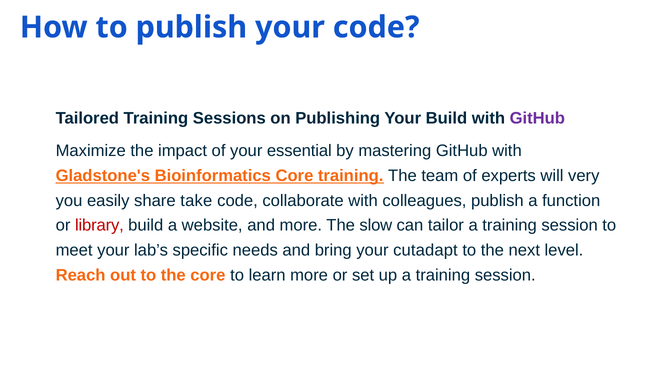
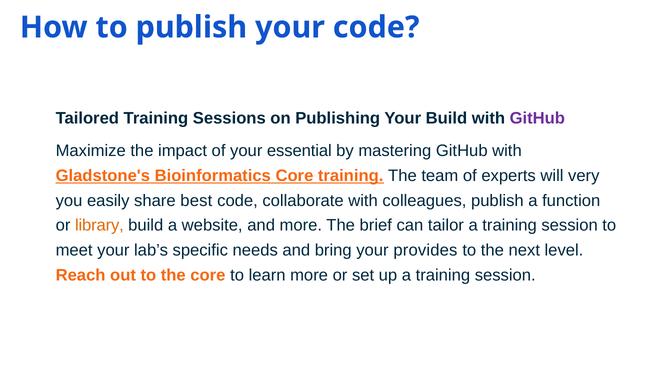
take: take -> best
library colour: red -> orange
slow: slow -> brief
cutadapt: cutadapt -> provides
